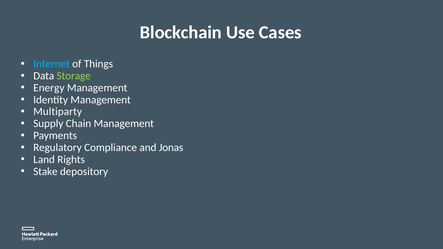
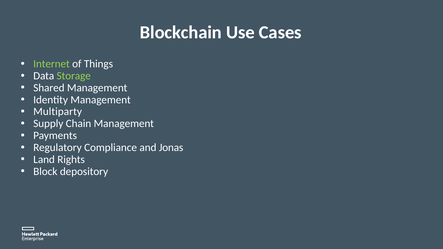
Internet colour: light blue -> light green
Energy: Energy -> Shared
Stake: Stake -> Block
